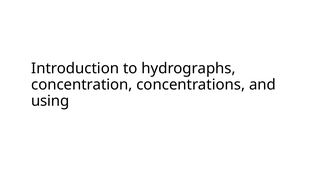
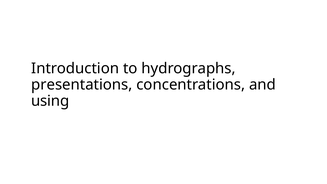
concentration: concentration -> presentations
